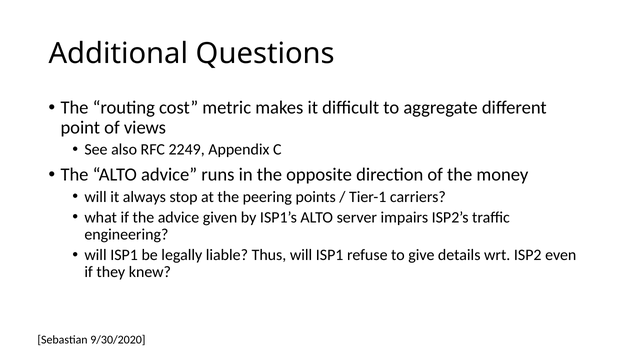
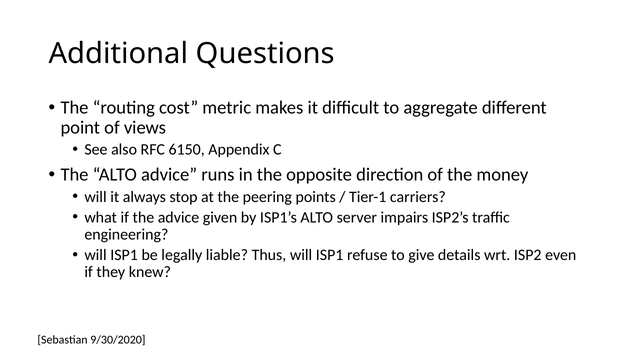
2249: 2249 -> 6150
